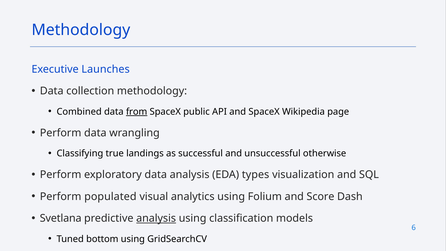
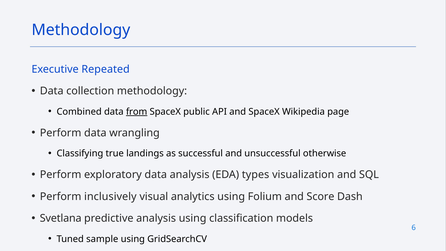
Launches: Launches -> Repeated
populated: populated -> inclusively
analysis at (156, 218) underline: present -> none
bottom: bottom -> sample
